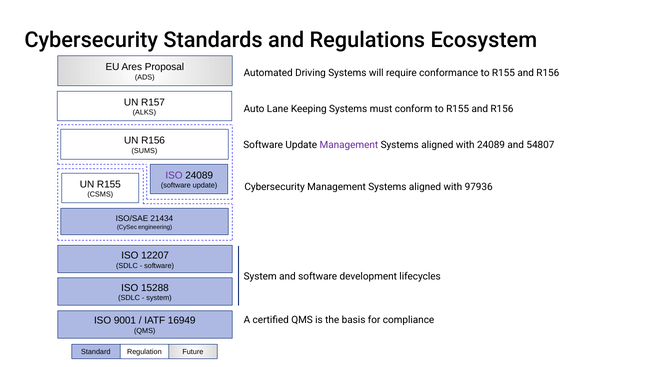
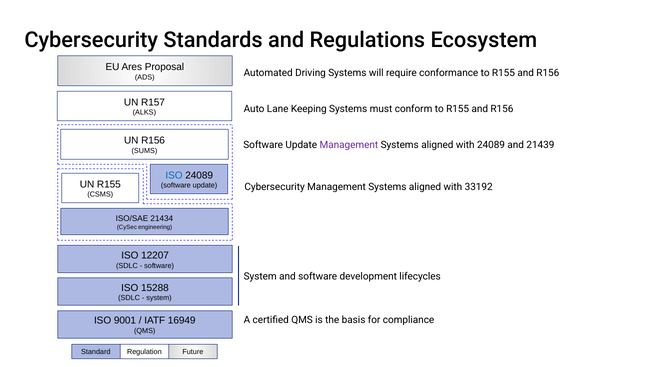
54807: 54807 -> 21439
ISO at (174, 175) colour: purple -> blue
97936: 97936 -> 33192
